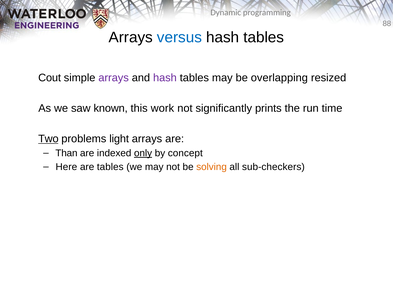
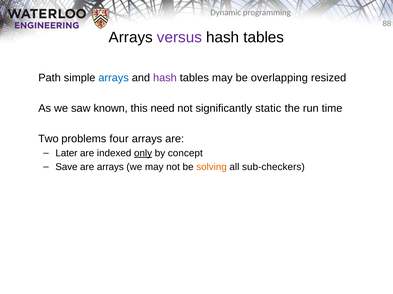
versus colour: blue -> purple
Cout: Cout -> Path
arrays at (114, 78) colour: purple -> blue
work: work -> need
prints: prints -> static
Two underline: present -> none
light: light -> four
Than: Than -> Later
Here: Here -> Save
are tables: tables -> arrays
